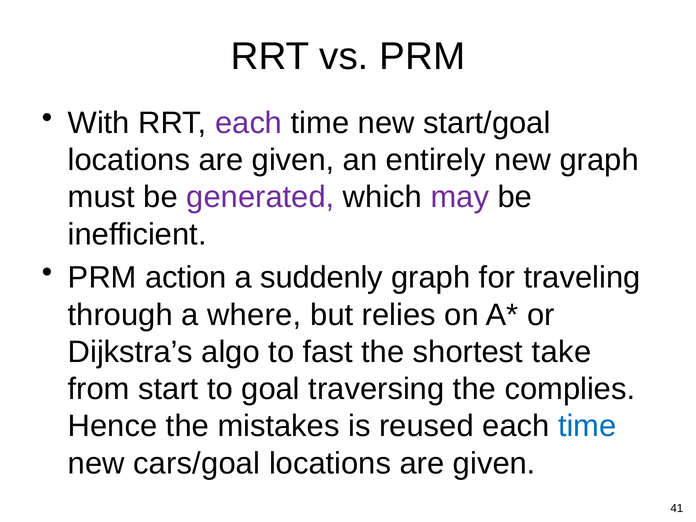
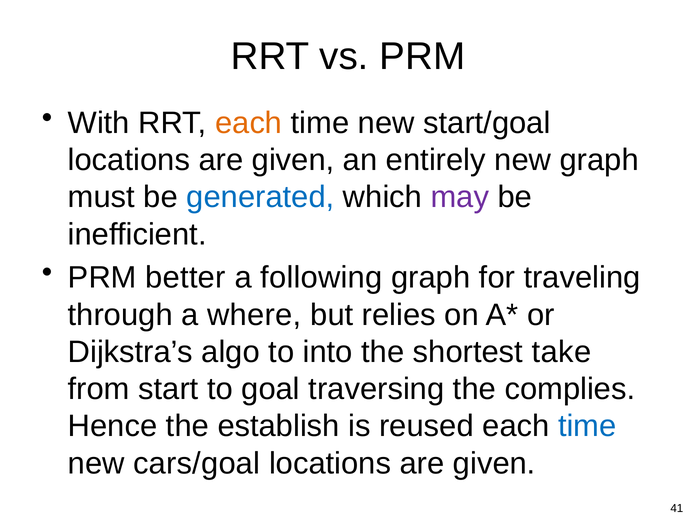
each at (249, 123) colour: purple -> orange
generated colour: purple -> blue
action: action -> better
suddenly: suddenly -> following
fast: fast -> into
mistakes: mistakes -> establish
